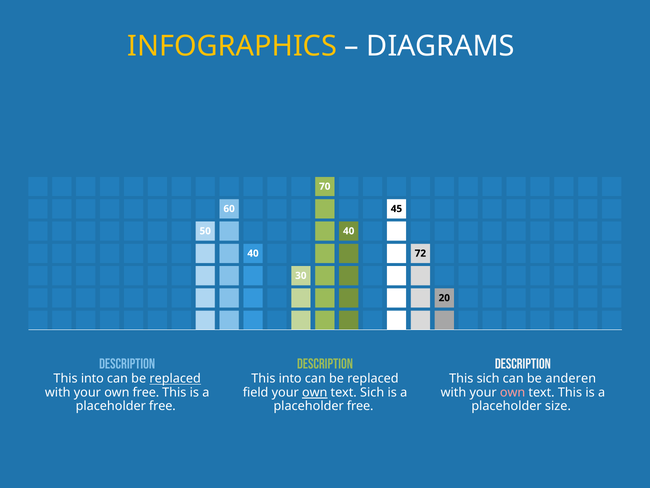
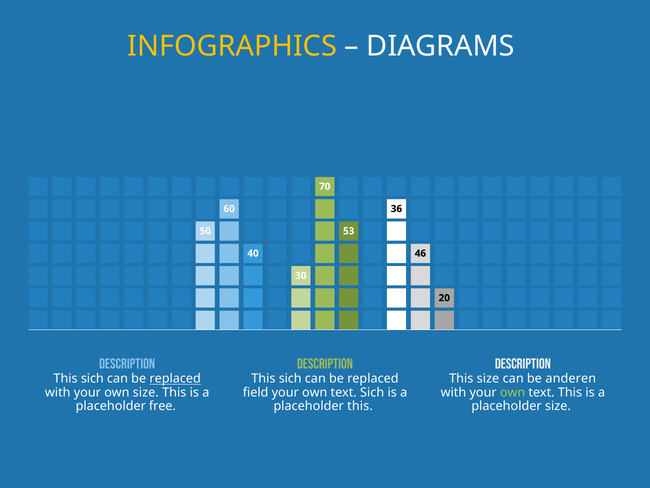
45: 45 -> 36
50 40: 40 -> 53
72: 72 -> 46
into at (92, 378): into -> sich
into at (290, 378): into -> sich
This sich: sich -> size
own free: free -> size
own at (315, 392) underline: present -> none
own at (513, 392) colour: pink -> light green
free at (360, 406): free -> this
